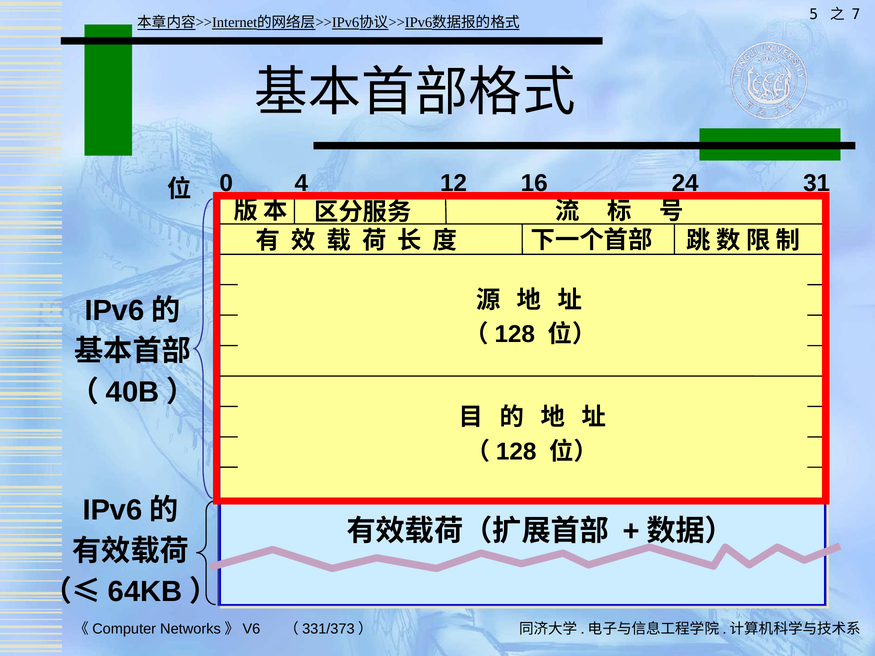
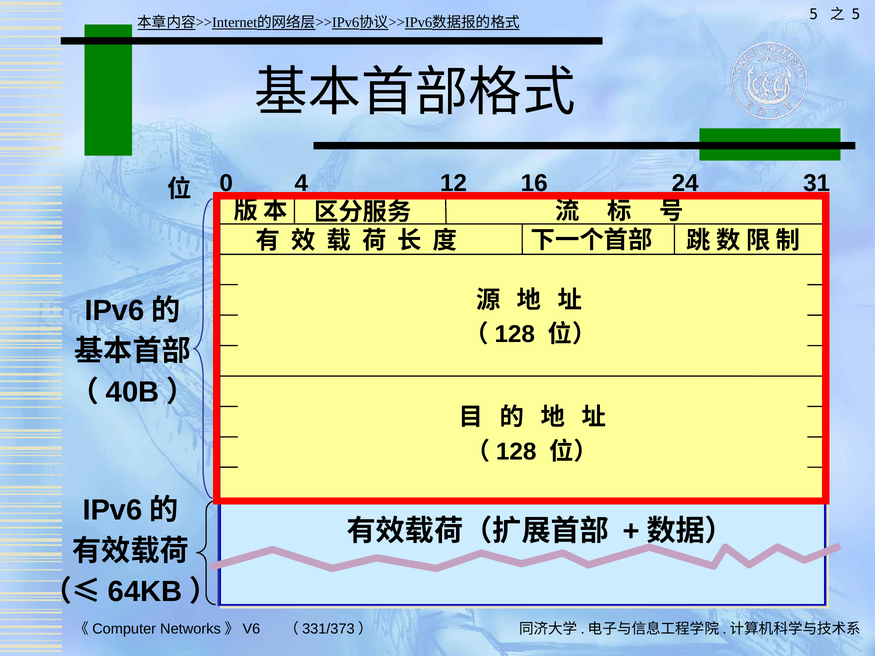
7 at (856, 14): 7 -> 5
